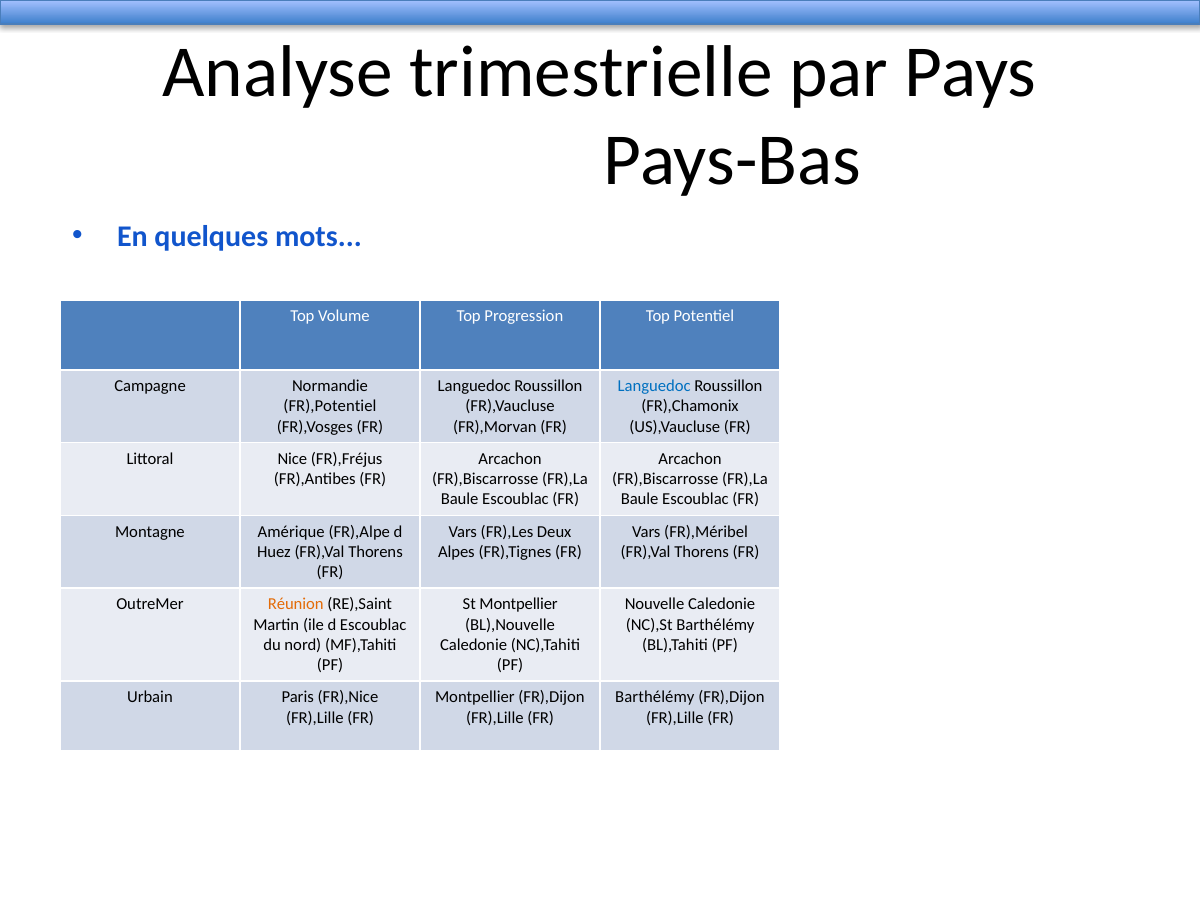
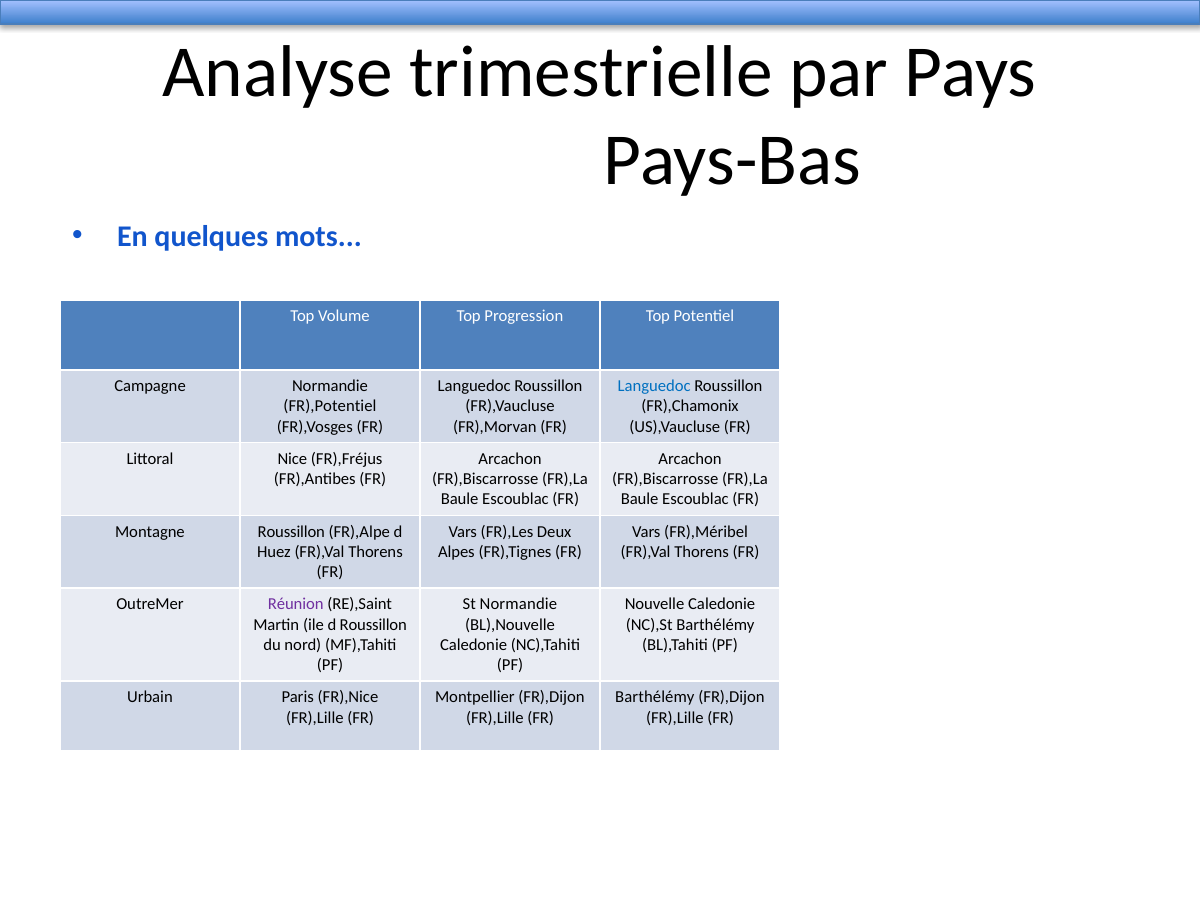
Montagne Amérique: Amérique -> Roussillon
Réunion colour: orange -> purple
St Montpellier: Montpellier -> Normandie
d Escoublac: Escoublac -> Roussillon
